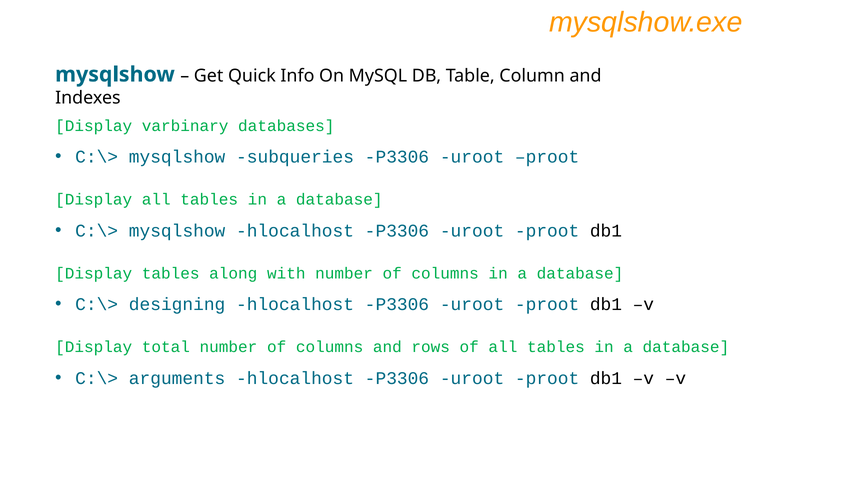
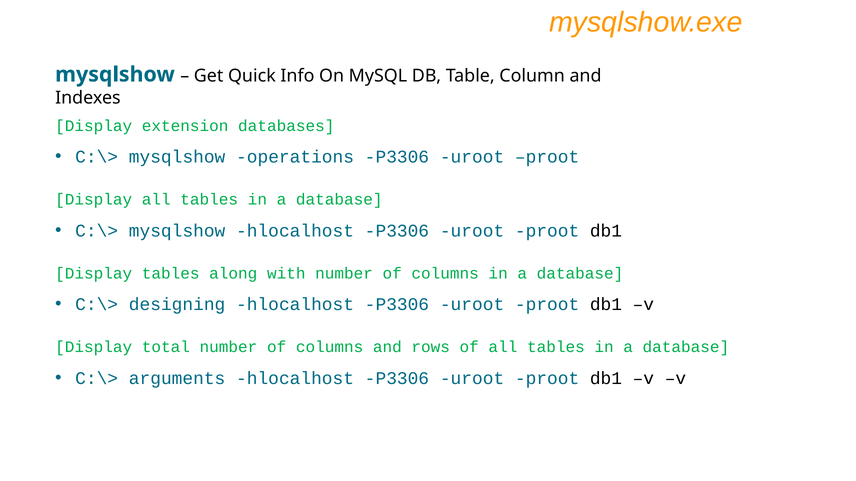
varbinary: varbinary -> extension
subqueries: subqueries -> operations
